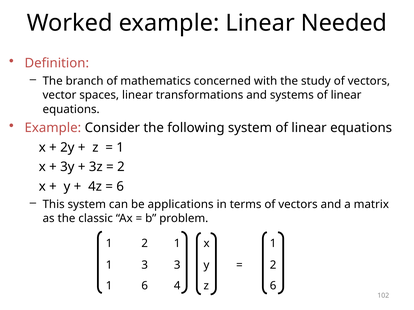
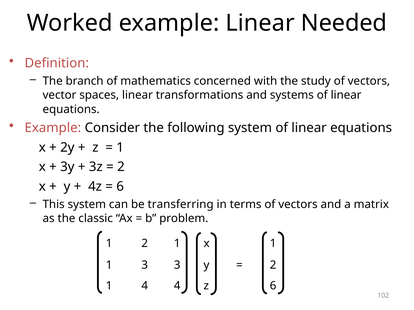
applications: applications -> transferring
1 6: 6 -> 4
